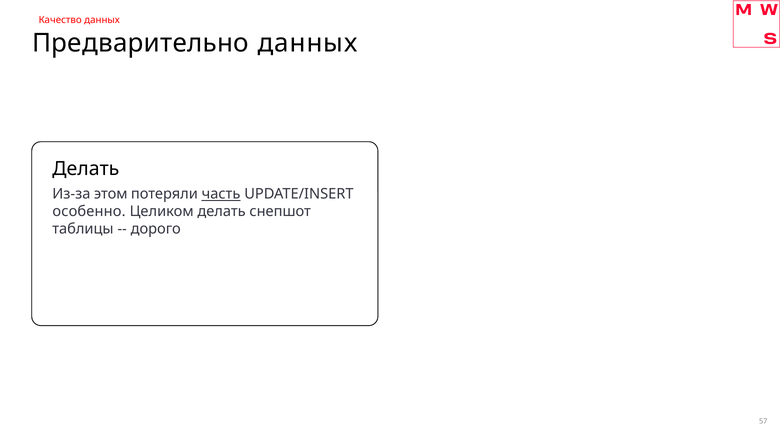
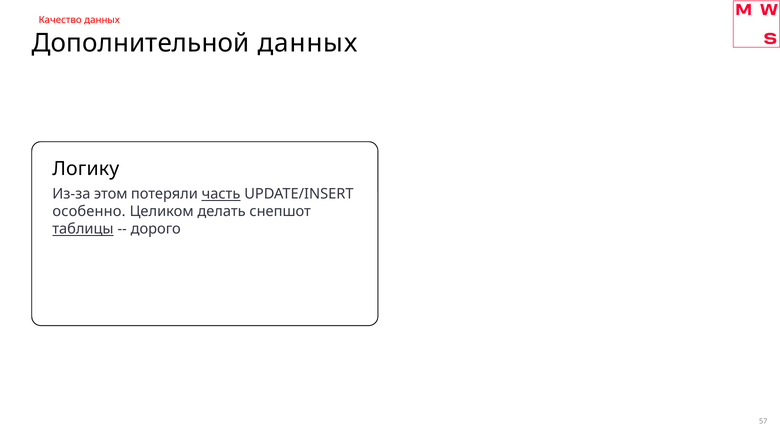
Предварительно: Предварительно -> Дополнительной
Делать at (86, 169): Делать -> Логику
таблицы underline: none -> present
